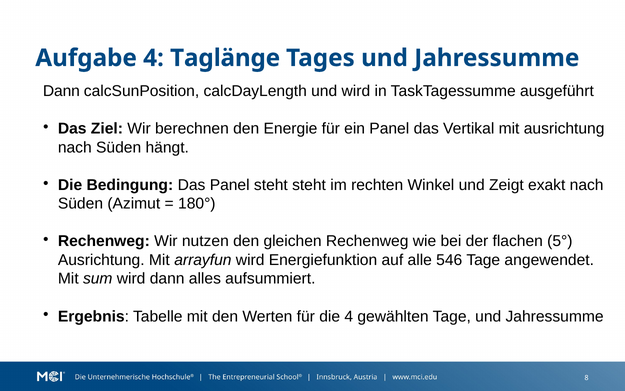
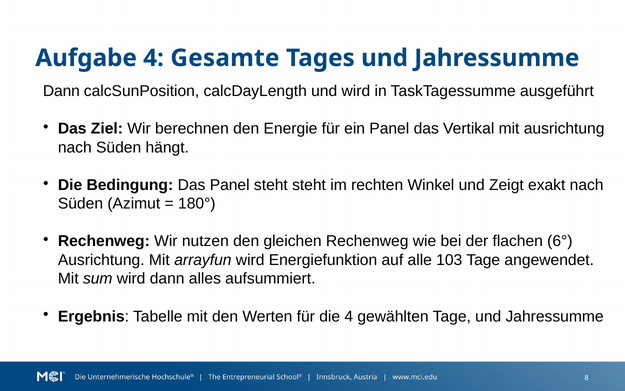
Taglänge: Taglänge -> Gesamte
5°: 5° -> 6°
546: 546 -> 103
